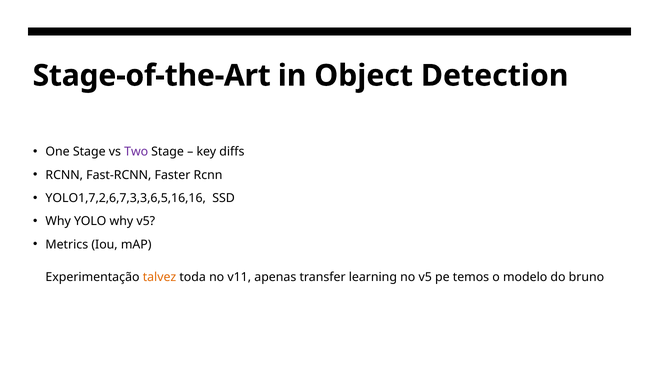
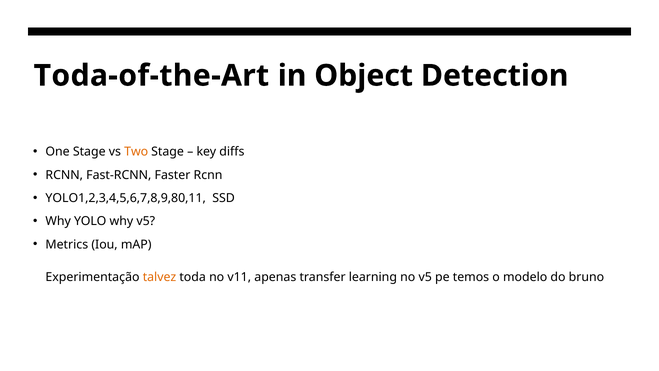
Stage-of-the-Art: Stage-of-the-Art -> Toda-of-the-Art
Two colour: purple -> orange
YOLO1,7,2,6,7,3,3,6,5,16,16: YOLO1,7,2,6,7,3,3,6,5,16,16 -> YOLO1,2,3,4,5,6,7,8,9,80,11
